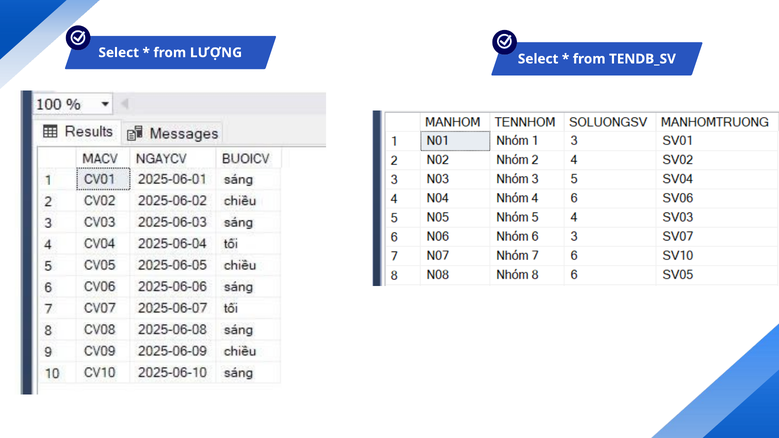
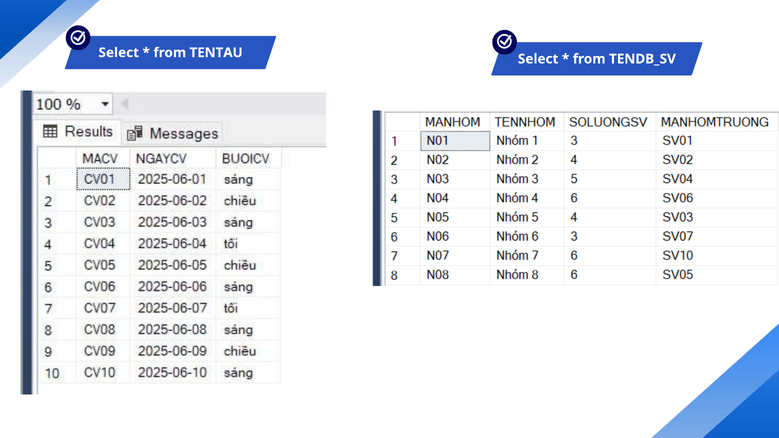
LƯỢNG: LƯỢNG -> TENTAU
